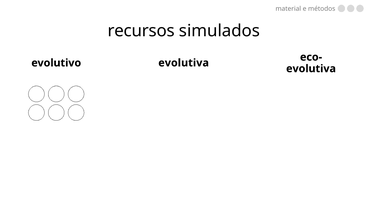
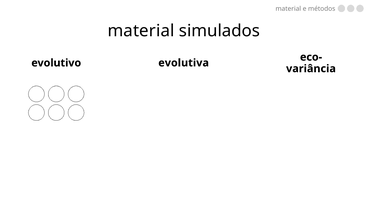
recursos at (141, 31): recursos -> material
evolutiva at (311, 69): evolutiva -> variância
